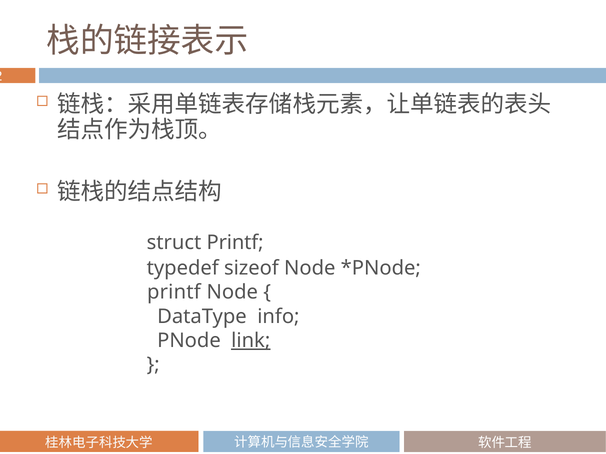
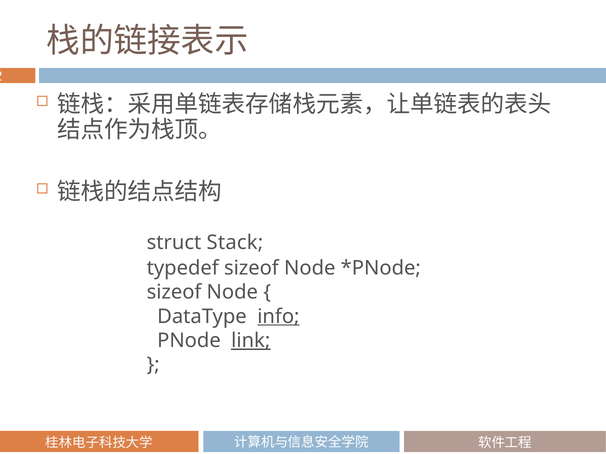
struct Printf: Printf -> Stack
printf at (174, 292): printf -> sizeof
info underline: none -> present
